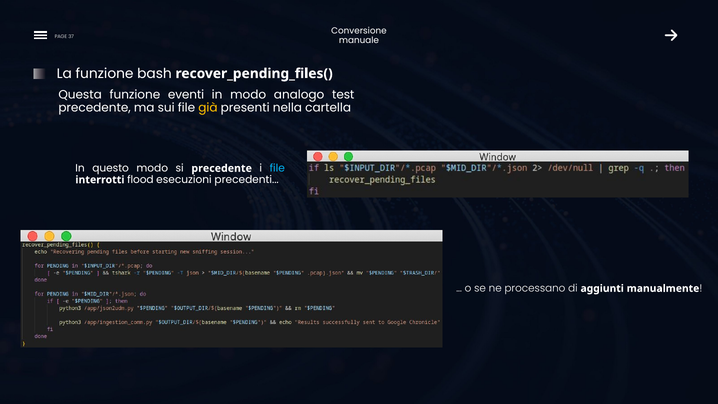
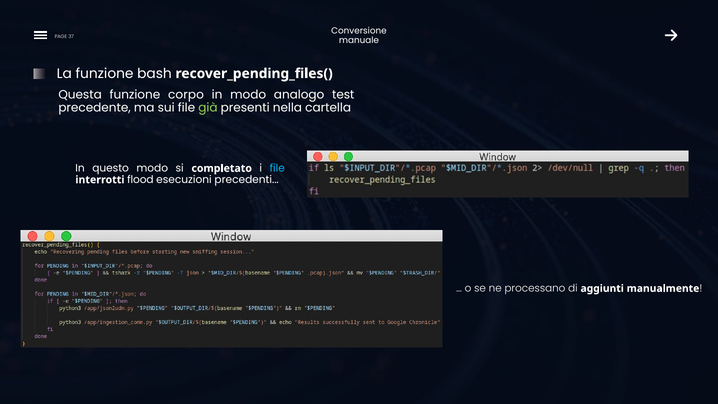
eventi: eventi -> corpo
già colour: yellow -> light green
si precedente: precedente -> completato
